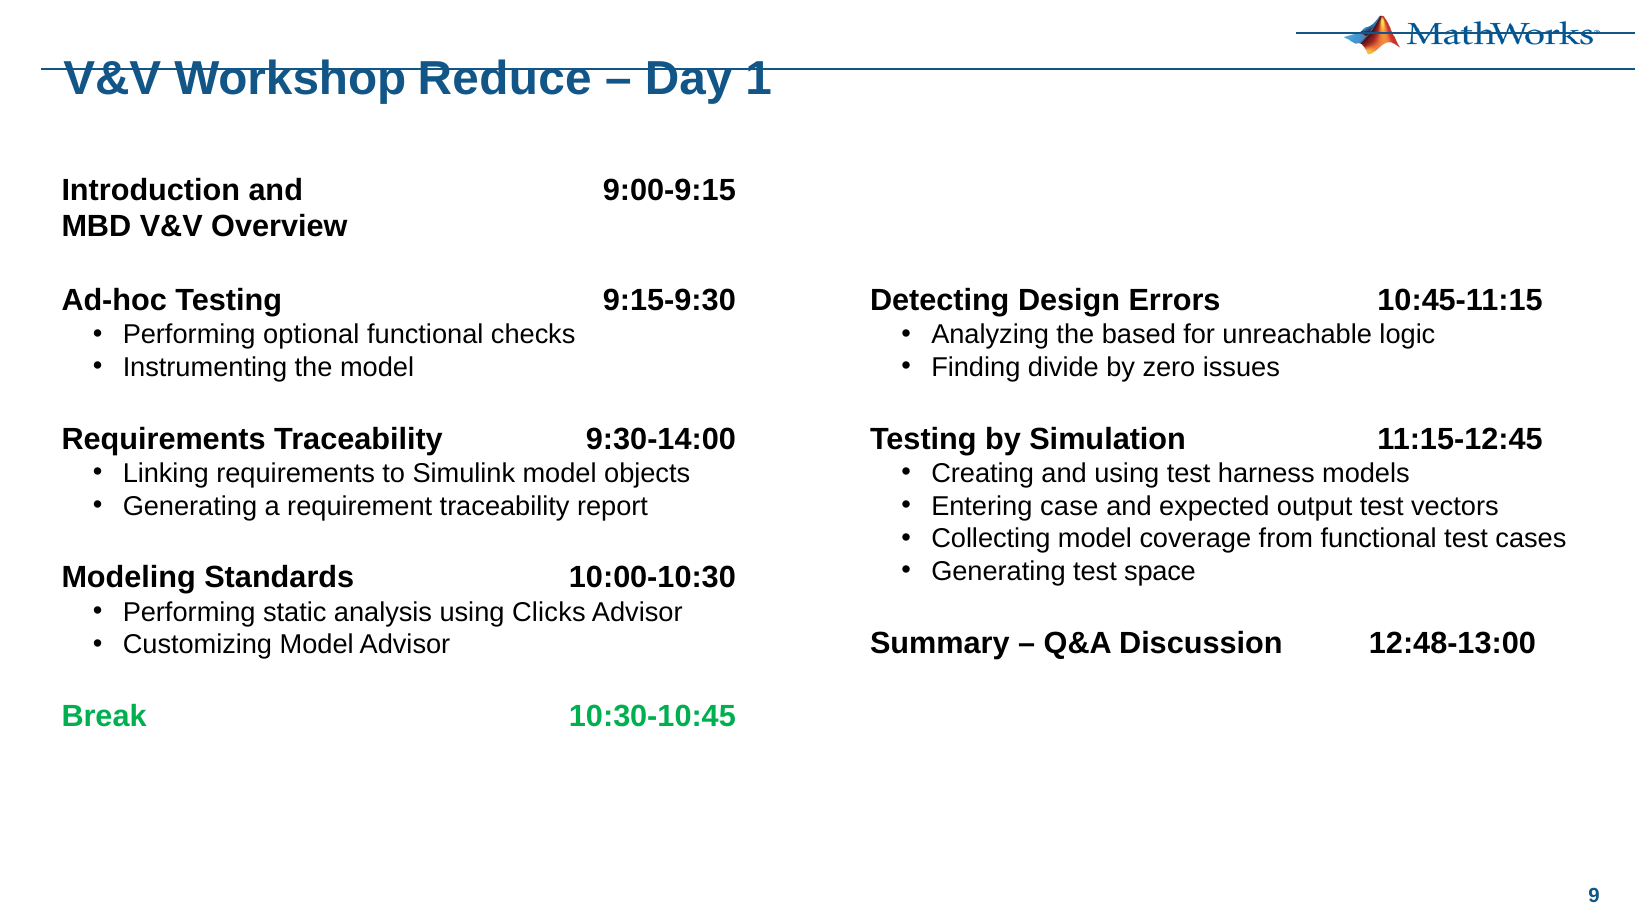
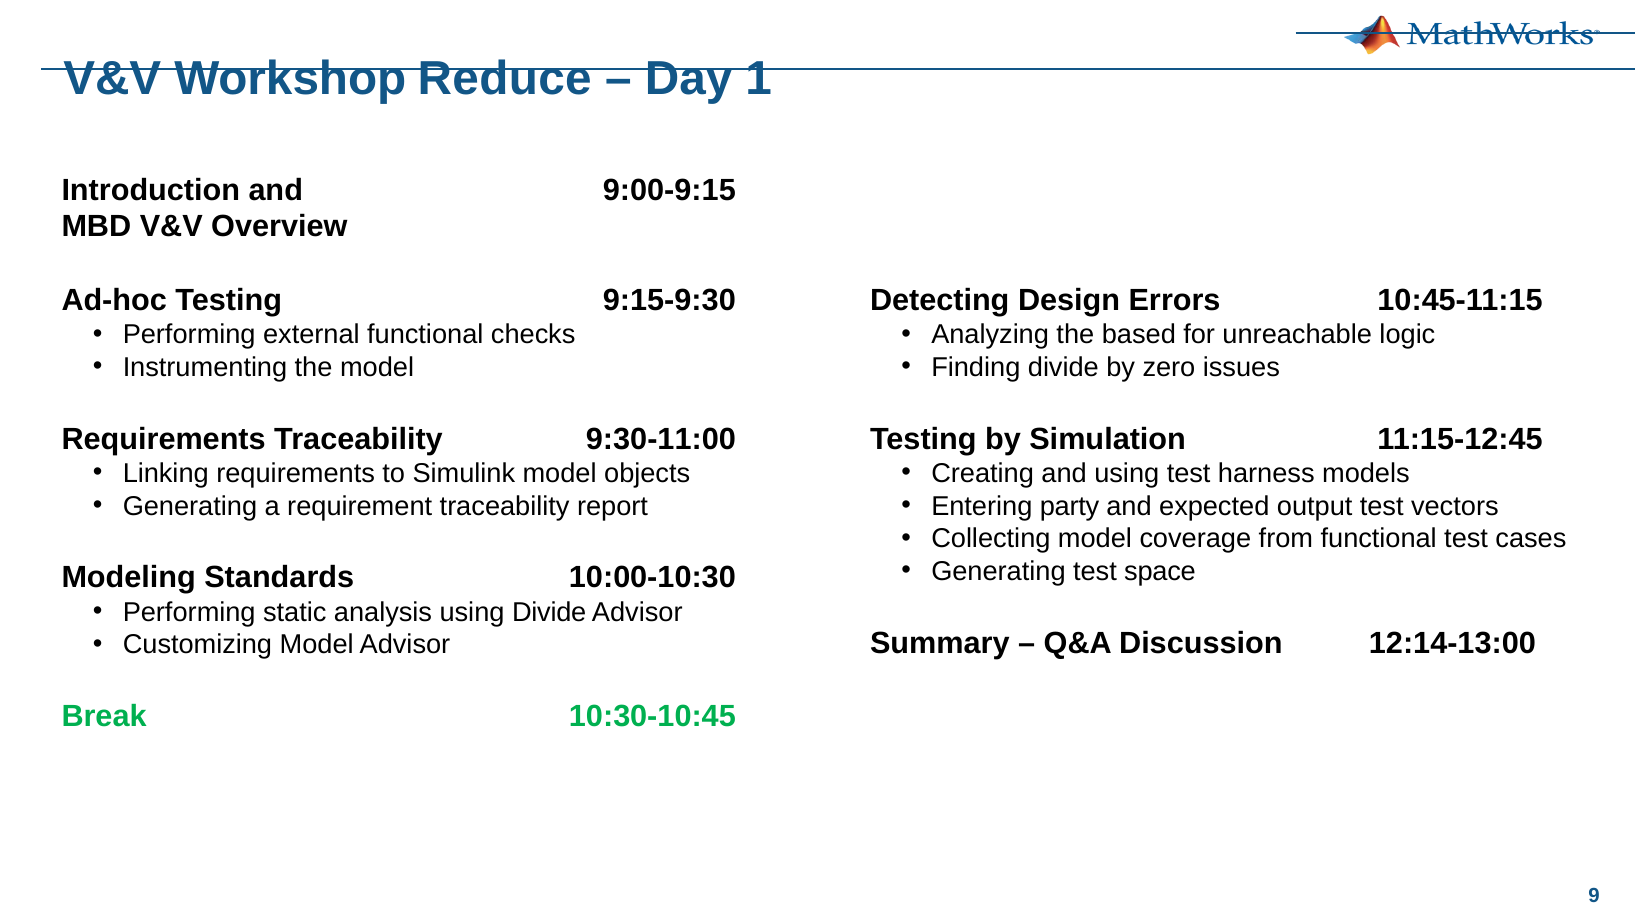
optional: optional -> external
9:30-14:00: 9:30-14:00 -> 9:30-11:00
case: case -> party
using Clicks: Clicks -> Divide
12:48-13:00: 12:48-13:00 -> 12:14-13:00
